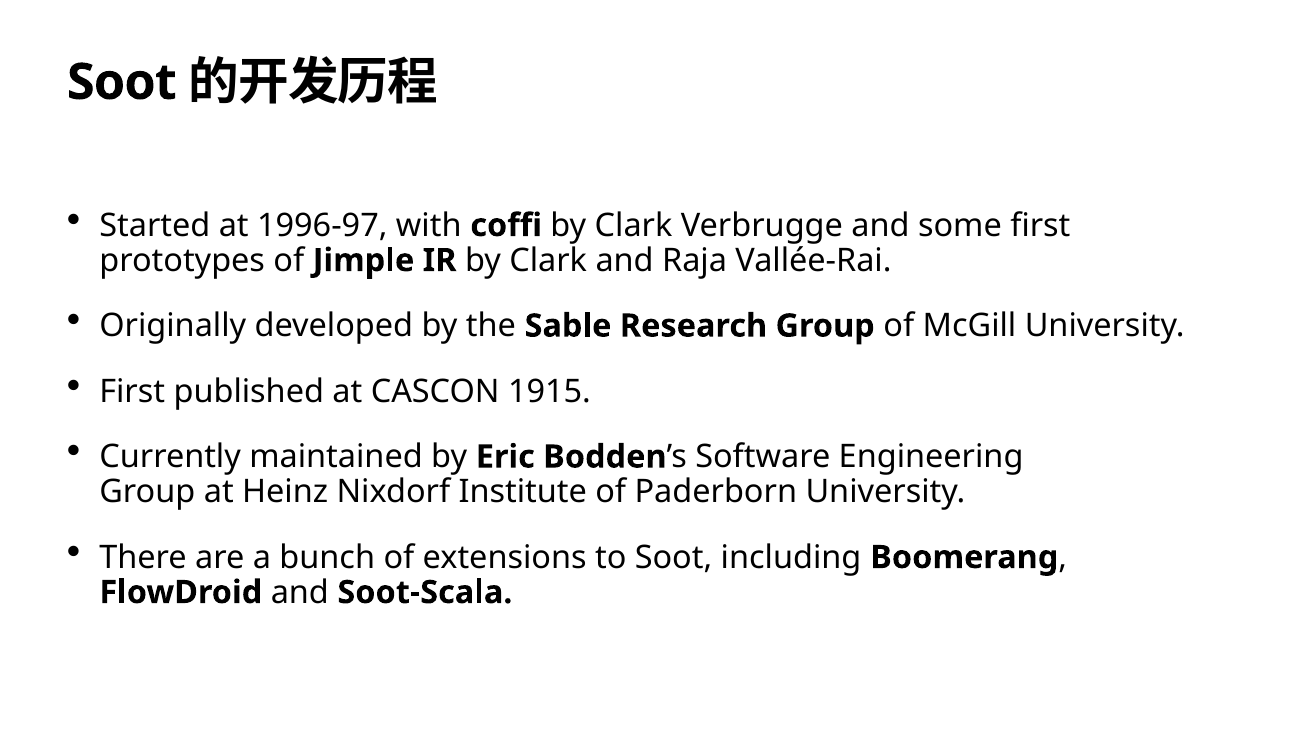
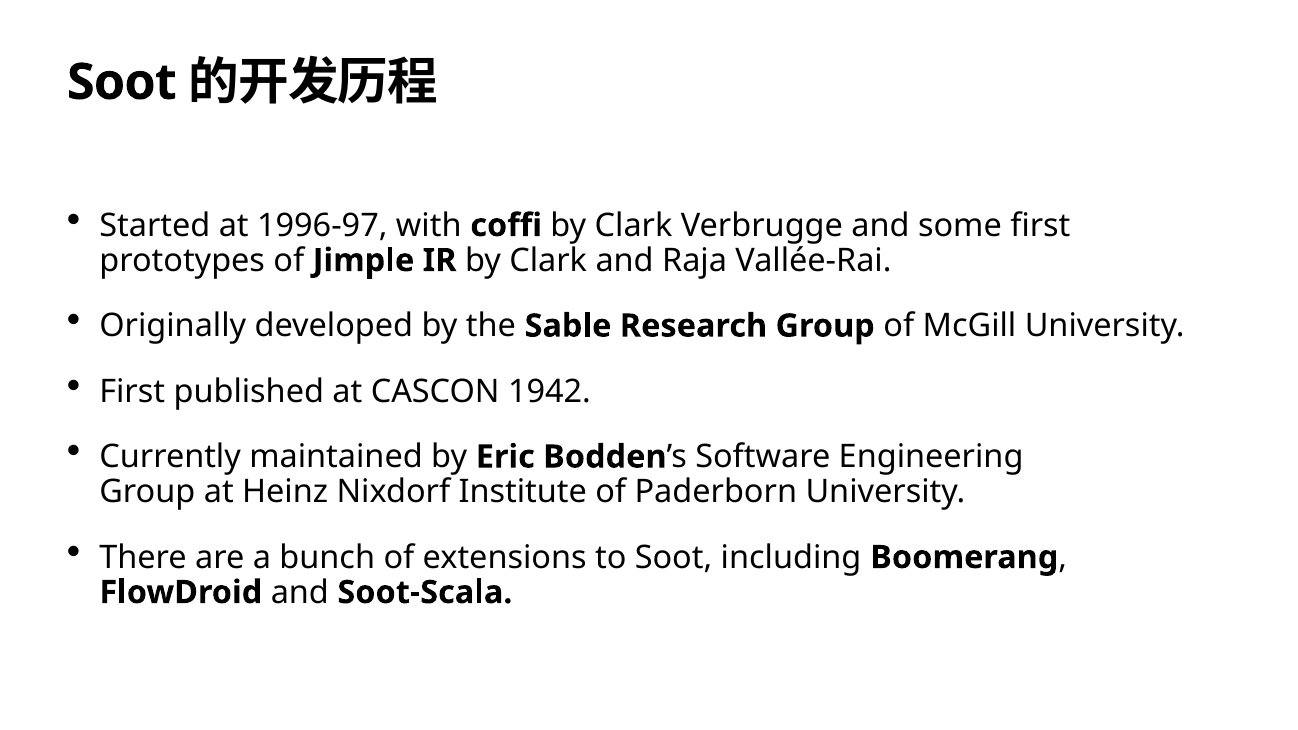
1915: 1915 -> 1942
